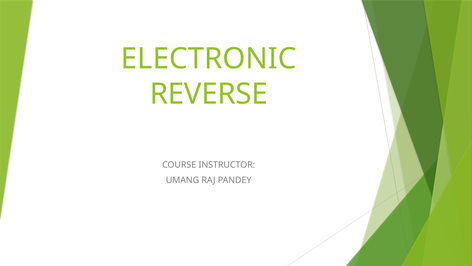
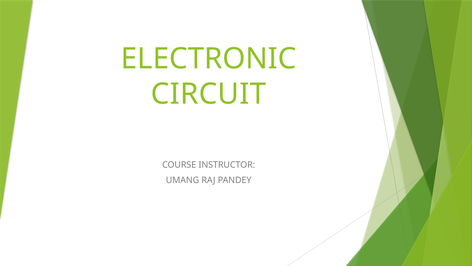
REVERSE: REVERSE -> CIRCUIT
